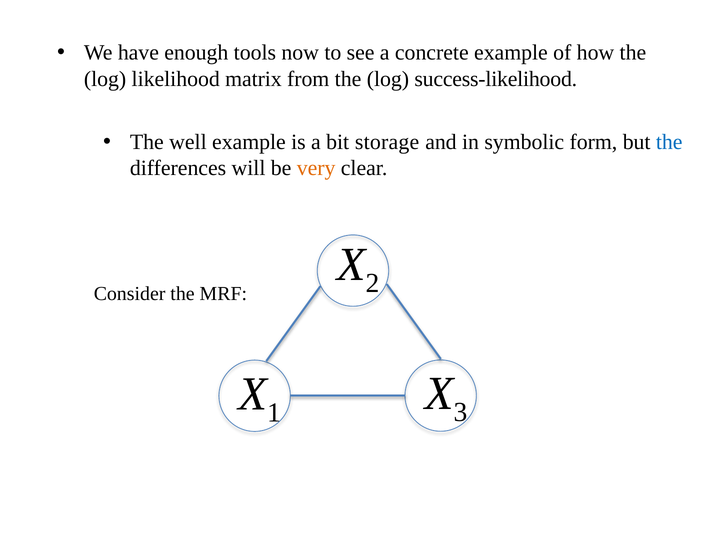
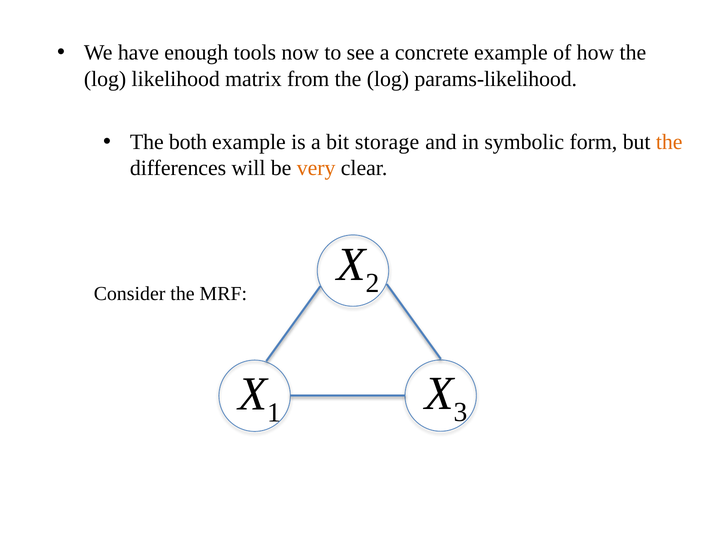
success-likelihood: success-likelihood -> params-likelihood
well: well -> both
the at (669, 142) colour: blue -> orange
